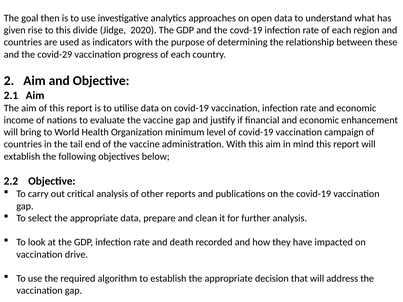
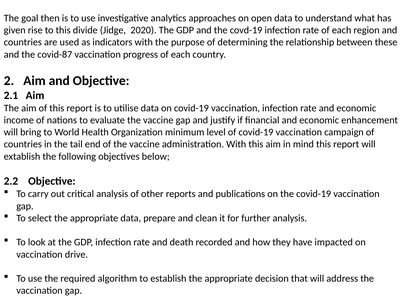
covid-29: covid-29 -> covid-87
